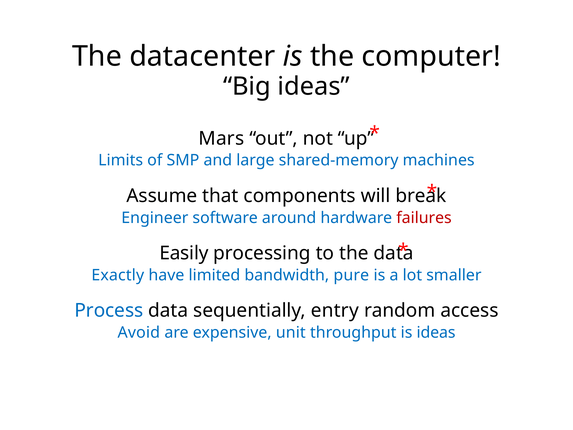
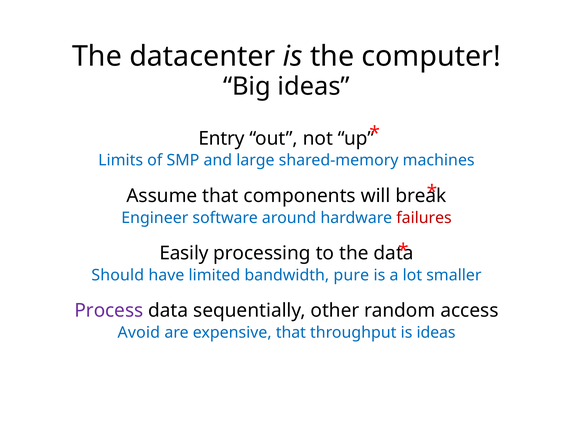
Mars: Mars -> Entry
Exactly: Exactly -> Should
Process colour: blue -> purple
entry: entry -> other
expensive unit: unit -> that
